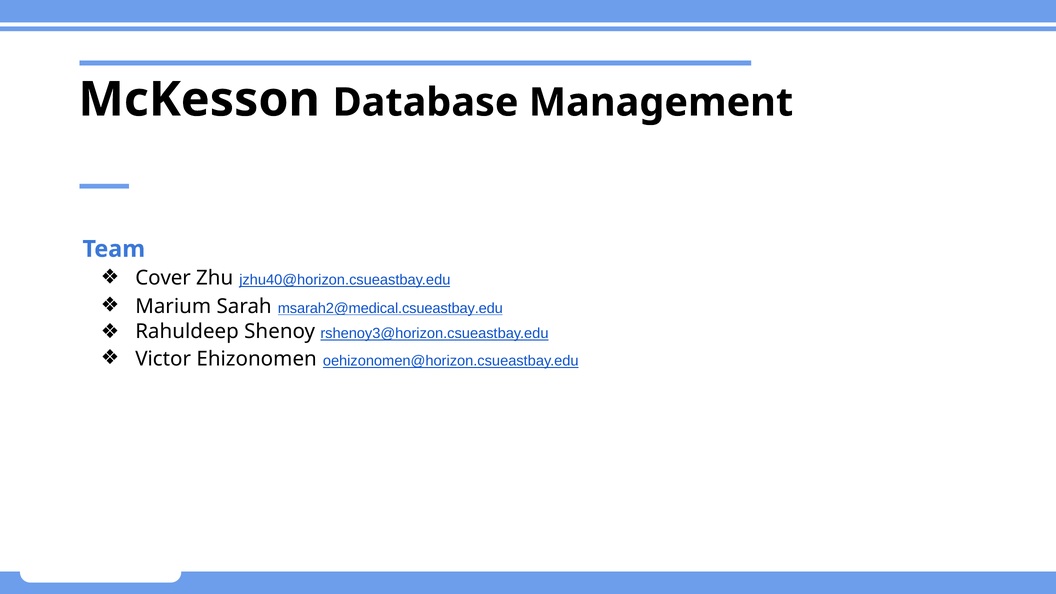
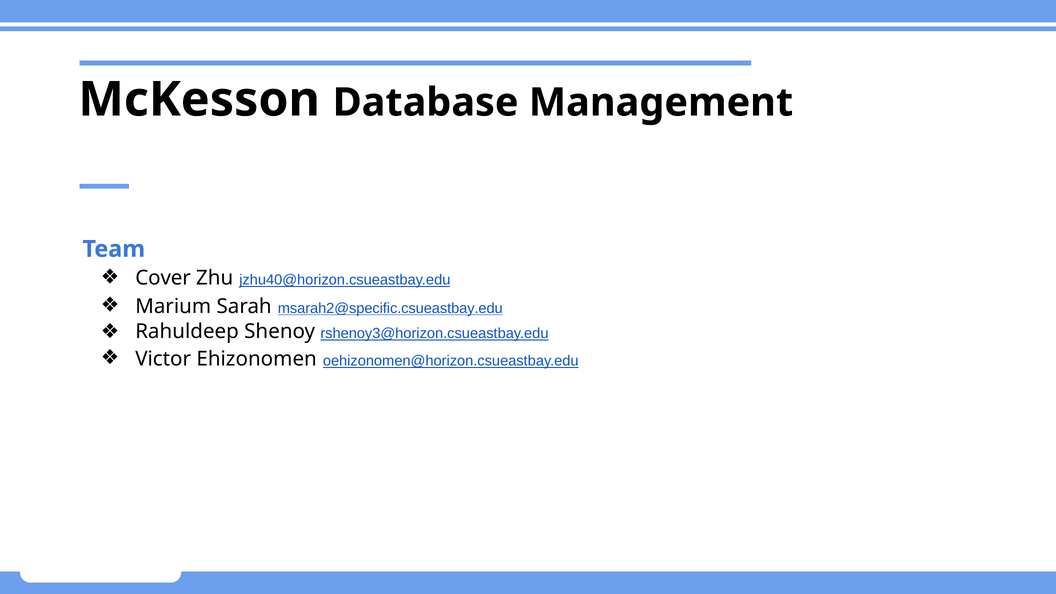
msarah2@medical.csueastbay.edu: msarah2@medical.csueastbay.edu -> msarah2@specific.csueastbay.edu
